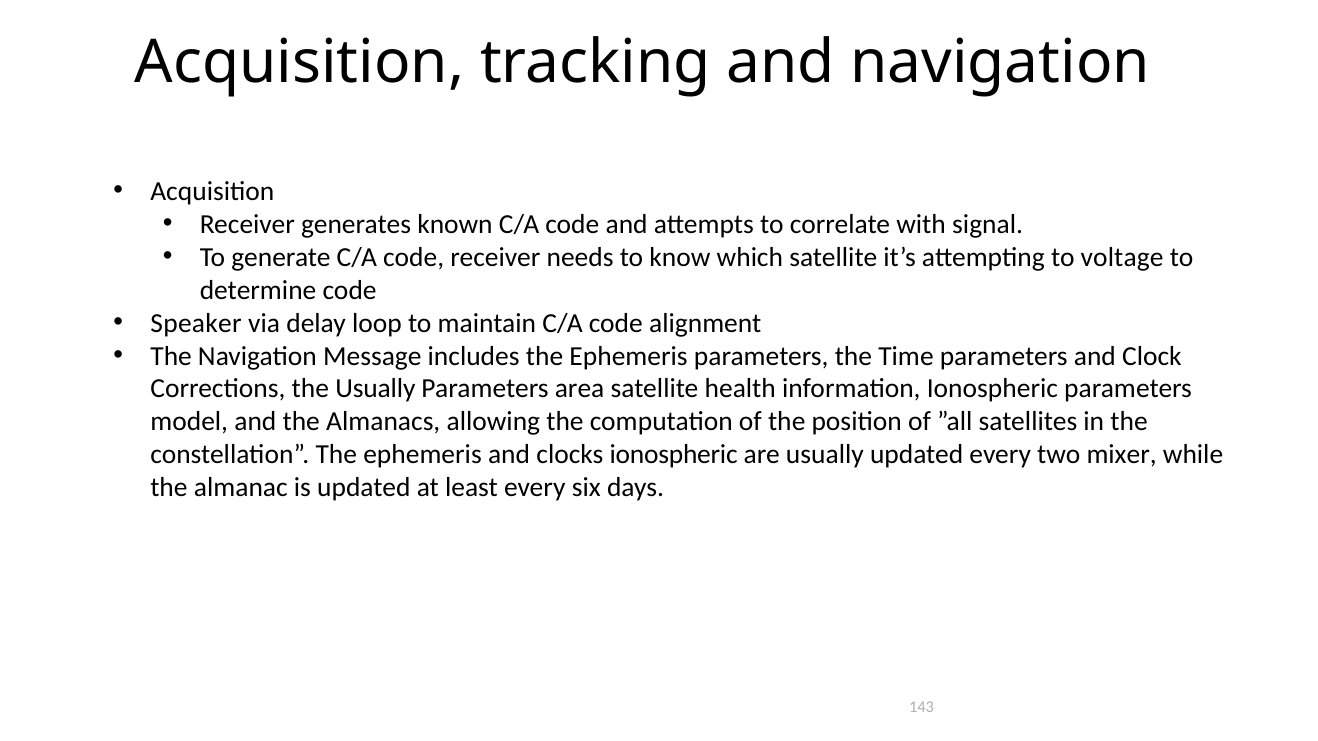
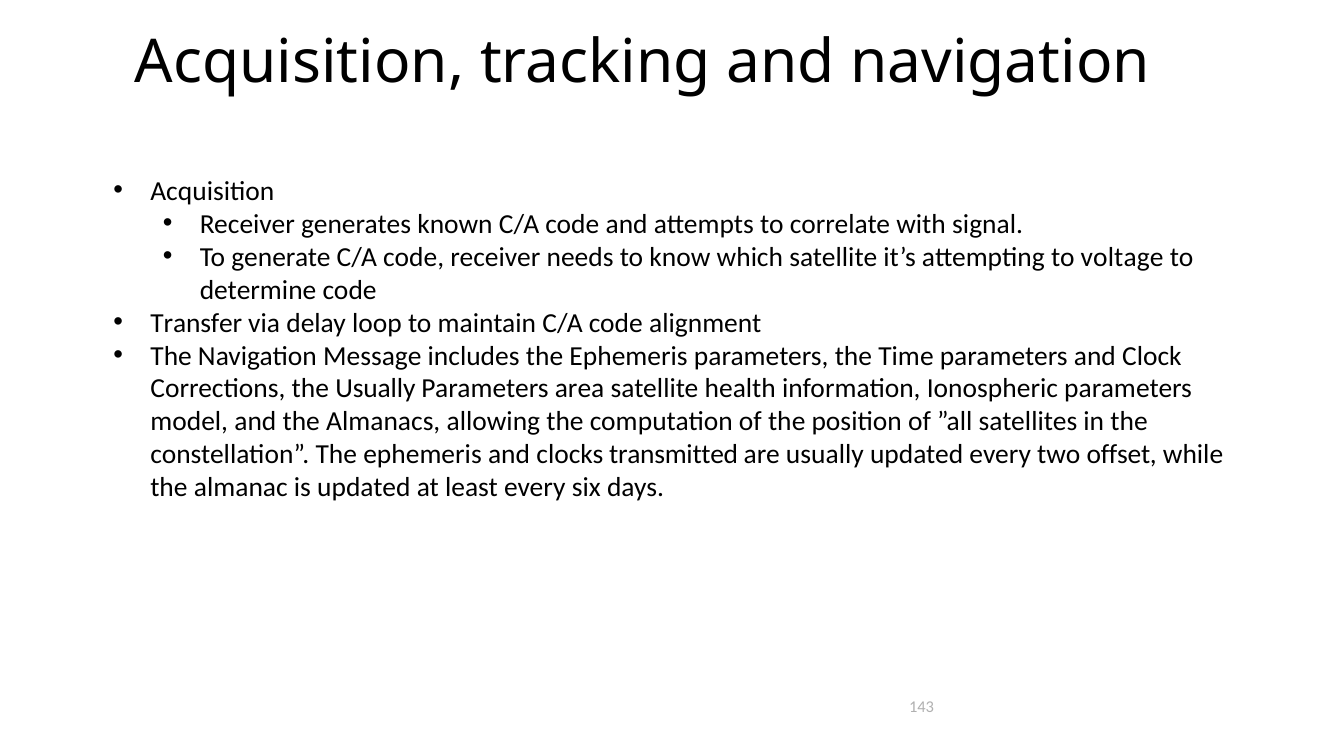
Speaker: Speaker -> Transfer
clocks ionospheric: ionospheric -> transmitted
mixer: mixer -> offset
